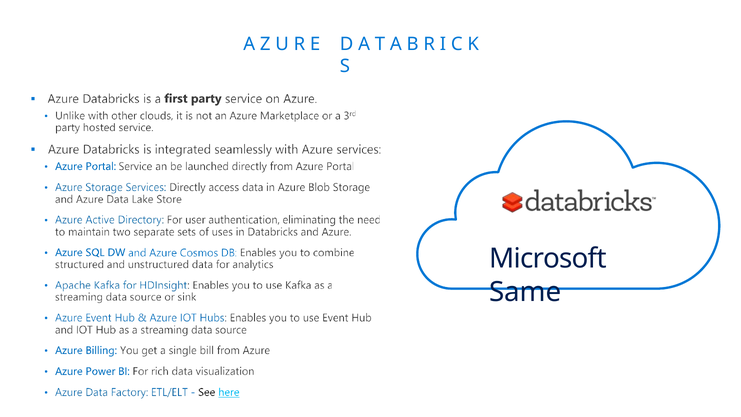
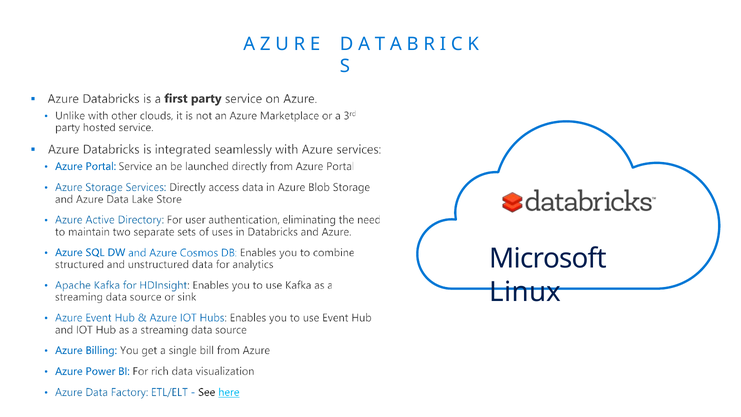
Same: Same -> Linux
